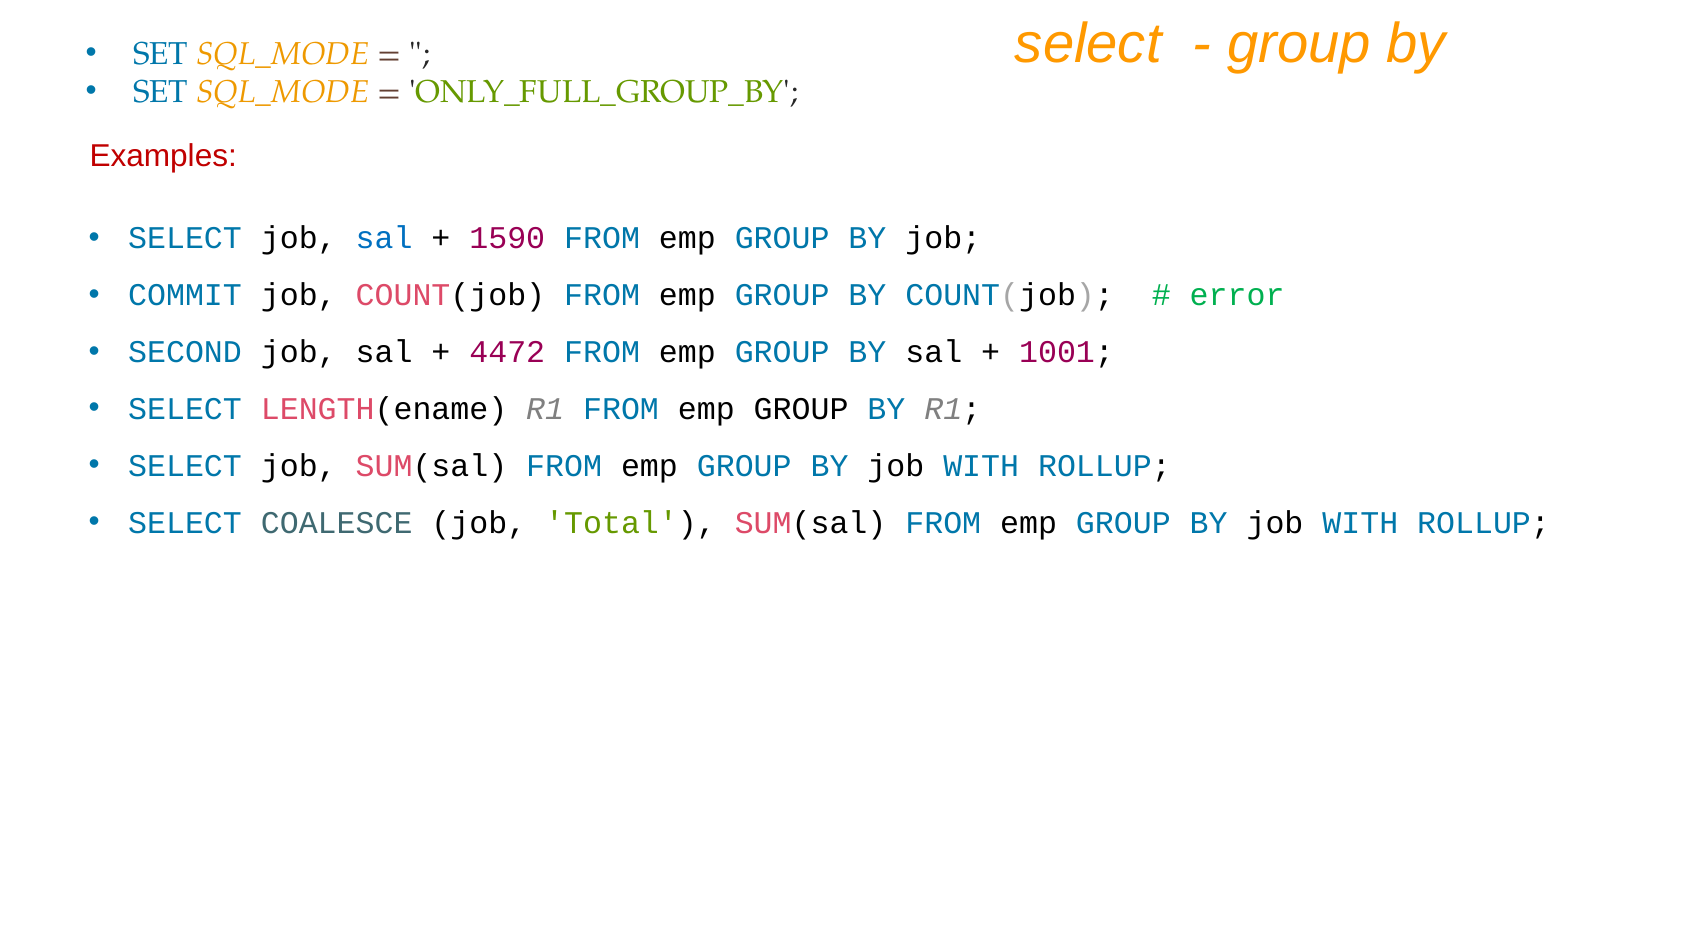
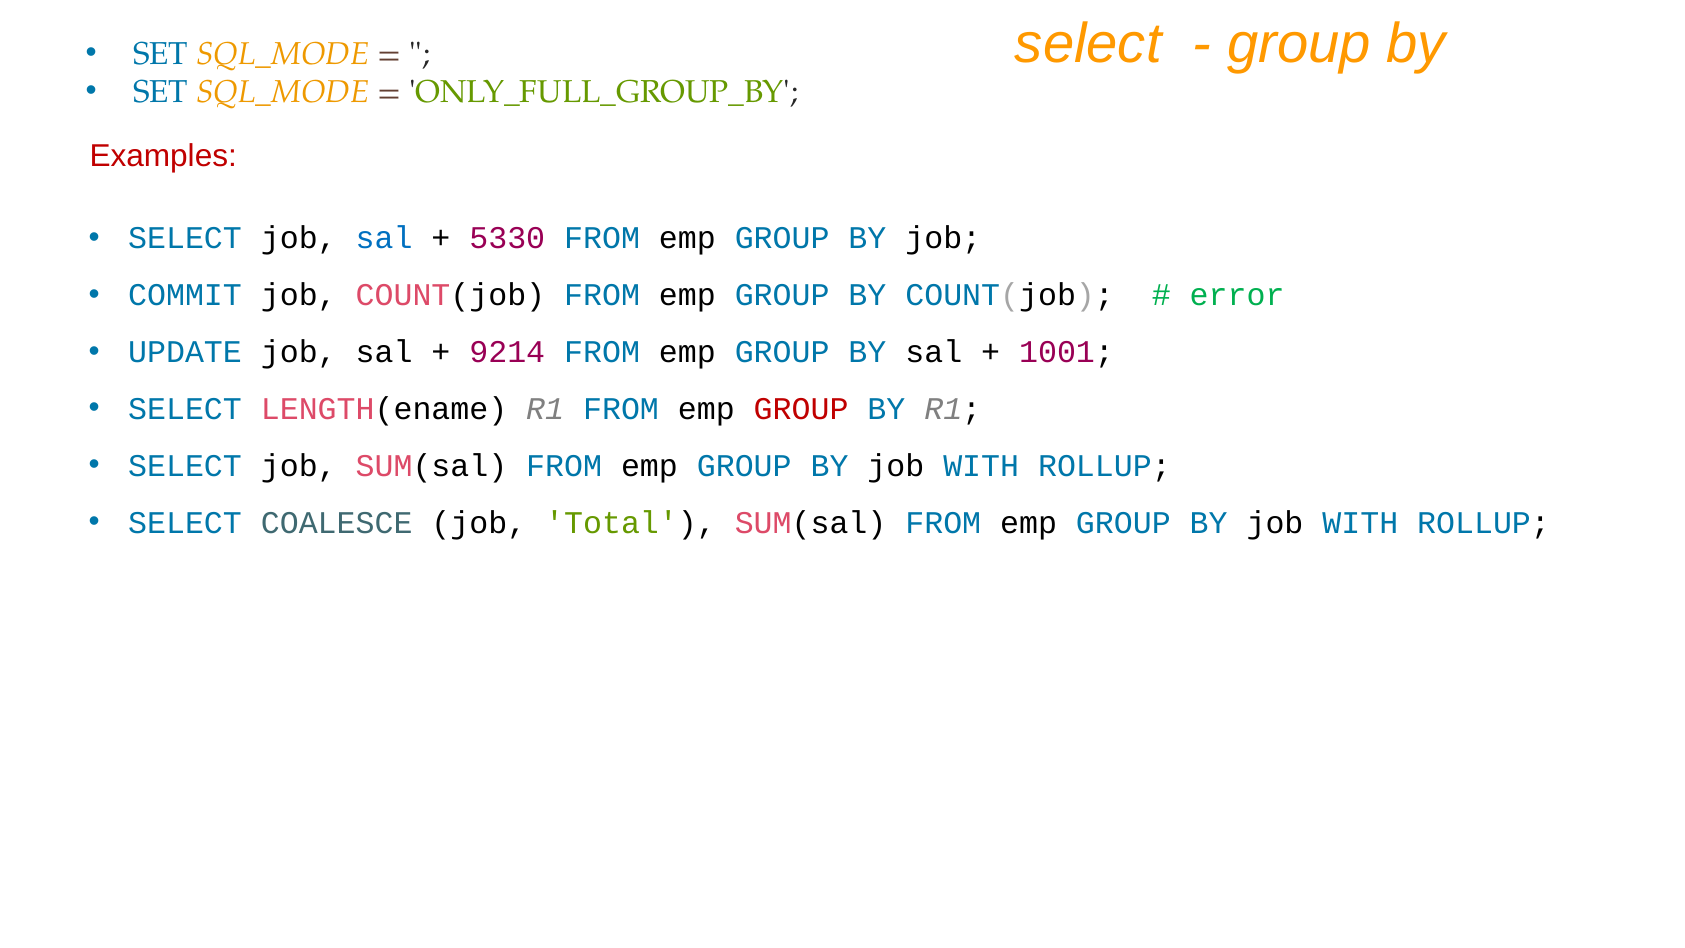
1590: 1590 -> 5330
SECOND: SECOND -> UPDATE
4472: 4472 -> 9214
GROUP at (801, 409) colour: black -> red
